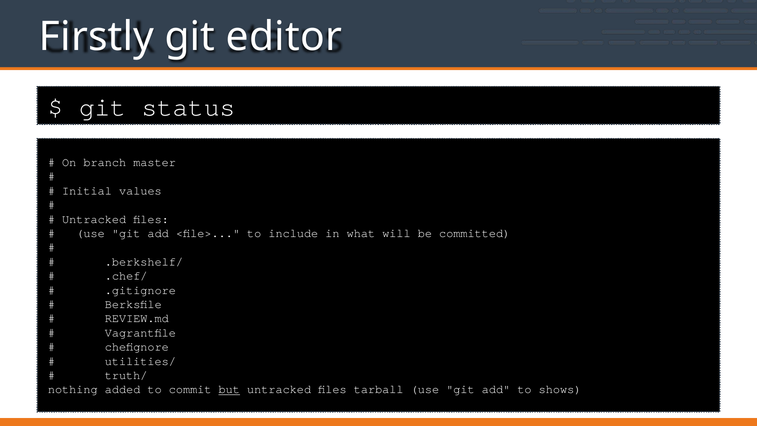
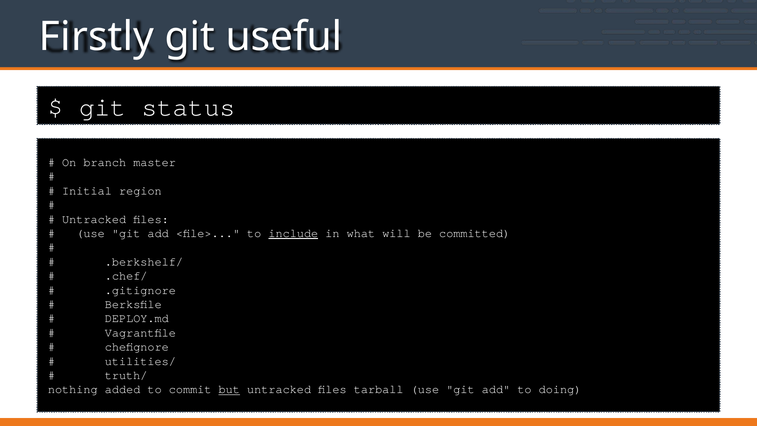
editor: editor -> useful
values: values -> region
include underline: none -> present
REVIEW.md: REVIEW.md -> DEPLOY.md
shows: shows -> doing
